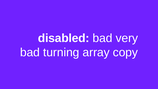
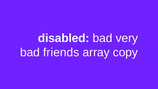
turning: turning -> friends
